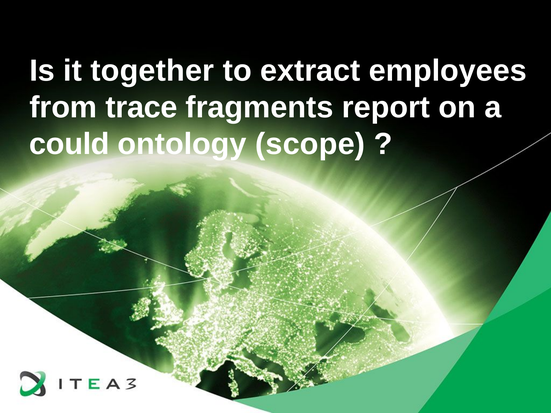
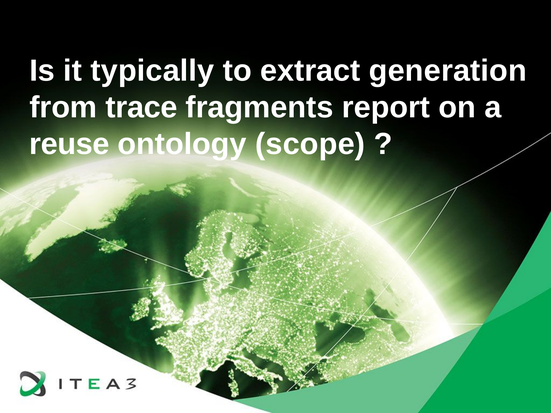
together: together -> typically
employees: employees -> generation
could: could -> reuse
